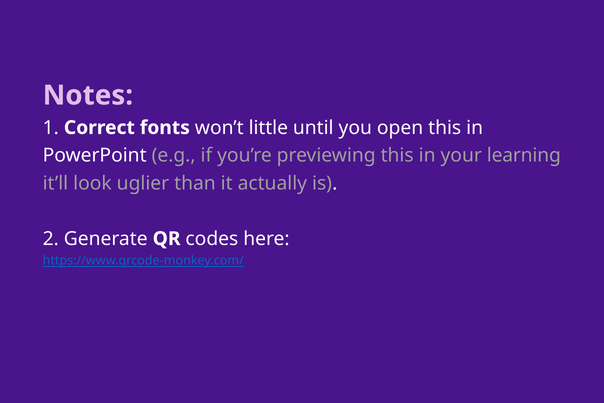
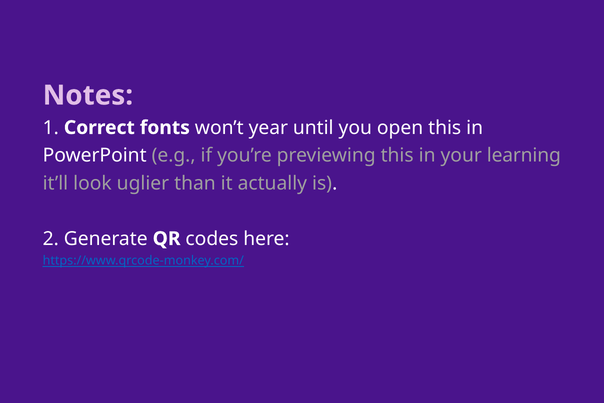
little: little -> year
